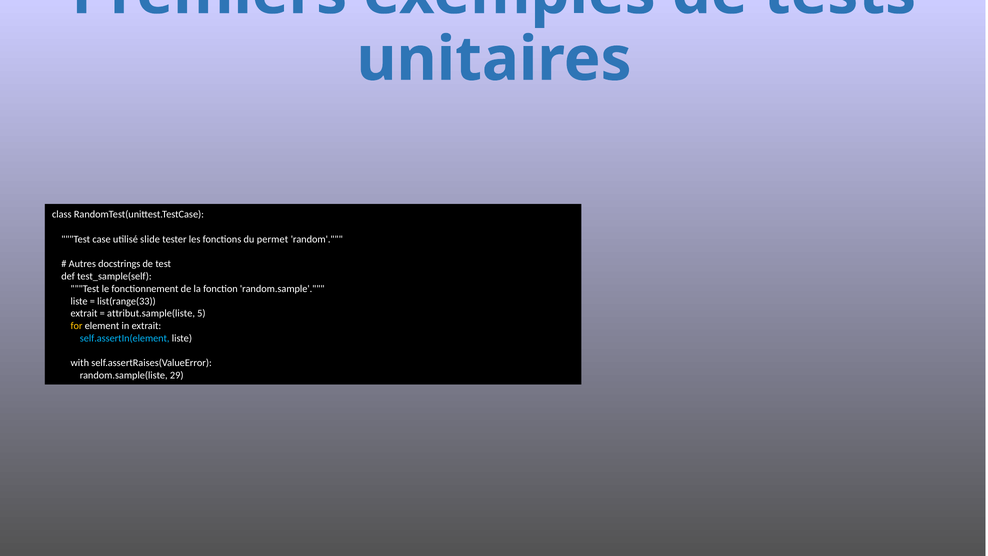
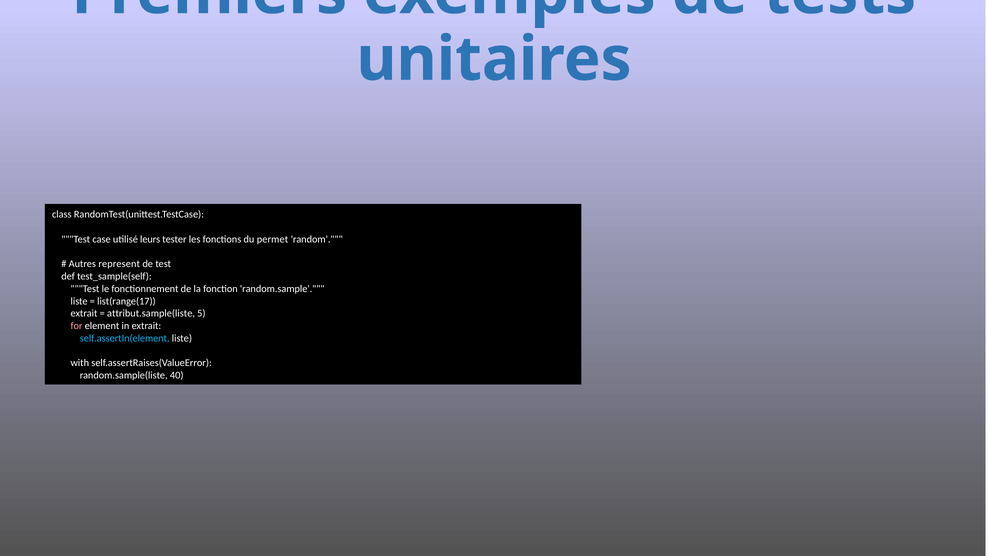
slide: slide -> leurs
docstrings: docstrings -> represent
list(range(33: list(range(33 -> list(range(17
for colour: yellow -> pink
29: 29 -> 40
